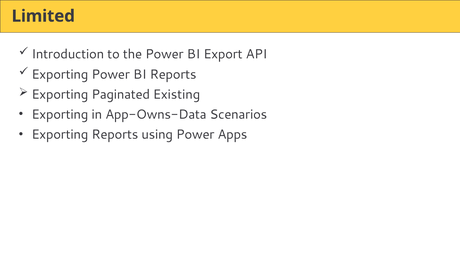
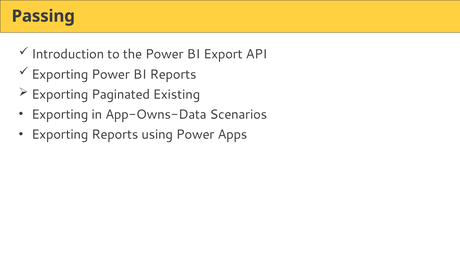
Limited: Limited -> Passing
